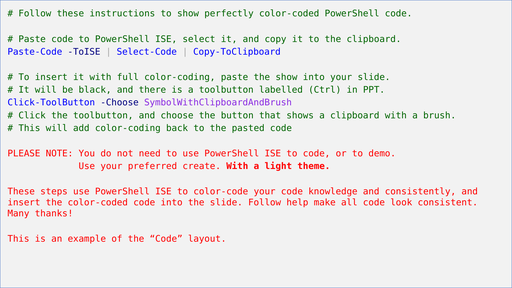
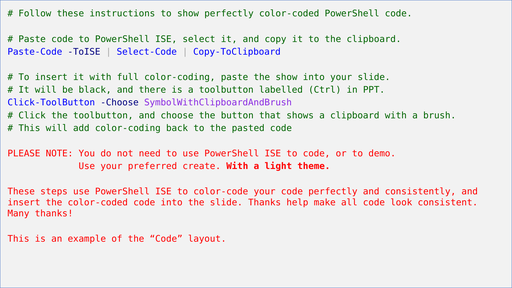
code knowledge: knowledge -> perfectly
slide Follow: Follow -> Thanks
